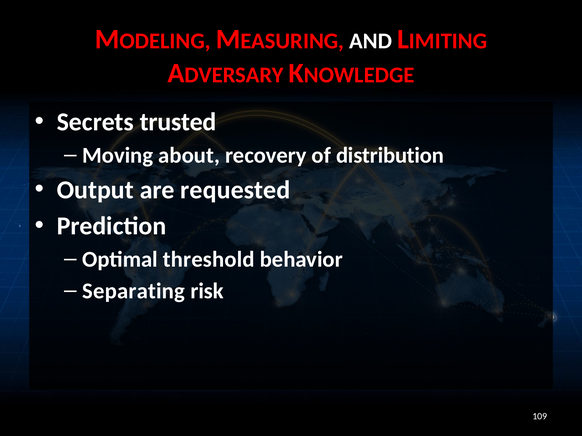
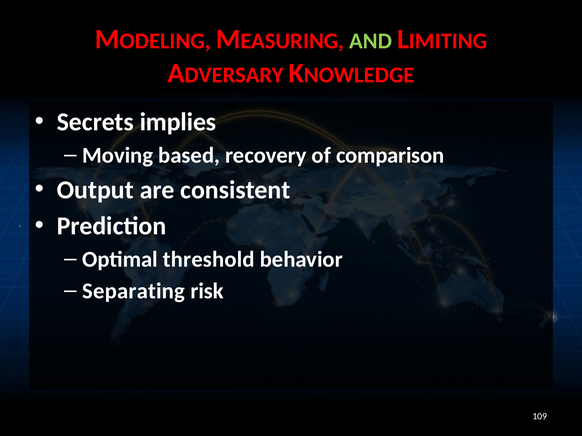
AND colour: white -> light green
trusted: trusted -> implies
about: about -> based
distribution: distribution -> comparison
requested: requested -> consistent
